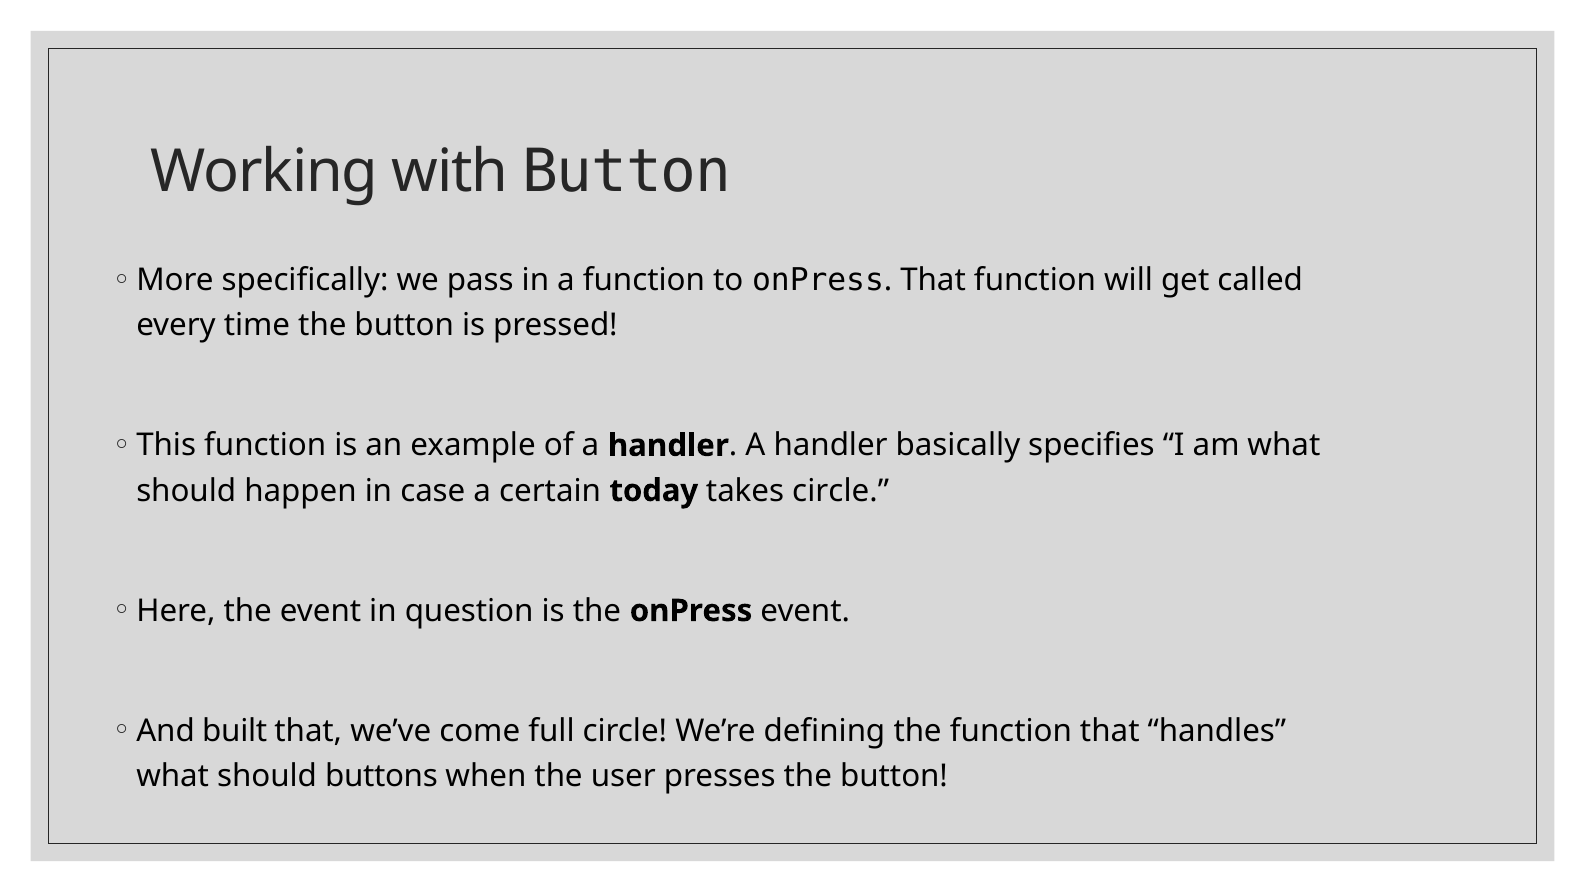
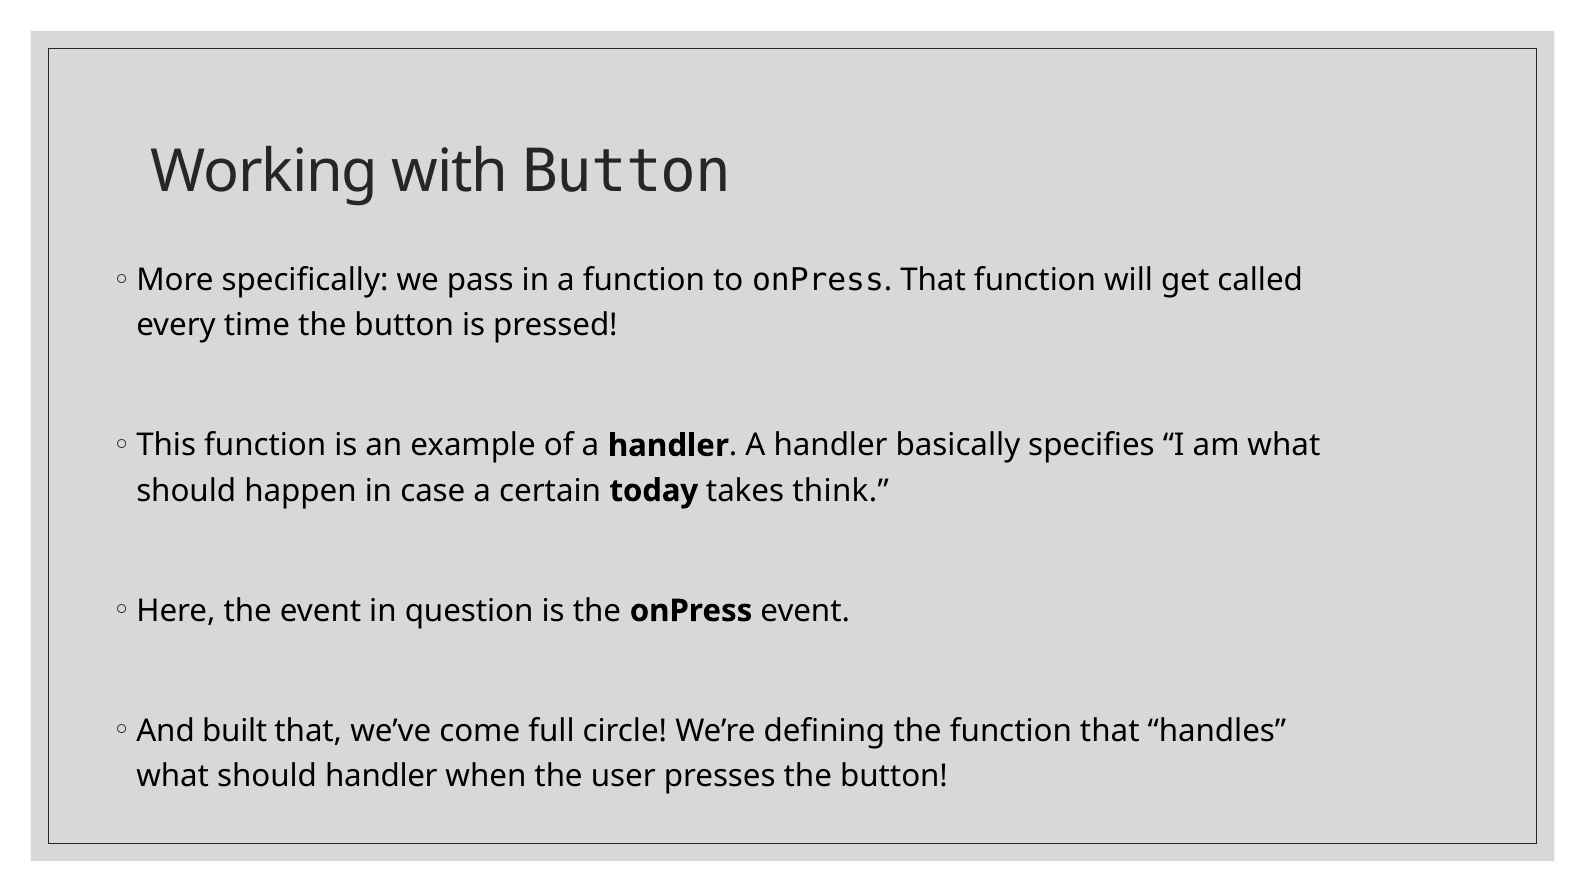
takes circle: circle -> think
should buttons: buttons -> handler
